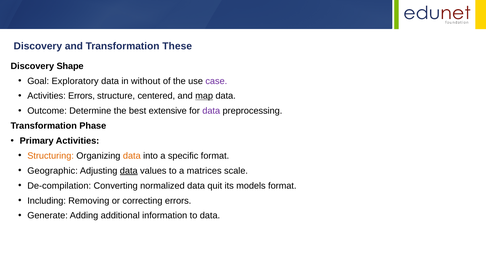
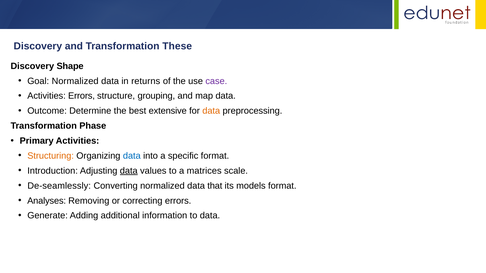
Goal Exploratory: Exploratory -> Normalized
without: without -> returns
centered: centered -> grouping
map underline: present -> none
data at (211, 111) colour: purple -> orange
data at (132, 156) colour: orange -> blue
Geographic: Geographic -> Introduction
De-compilation: De-compilation -> De-seamlessly
quit: quit -> that
Including: Including -> Analyses
